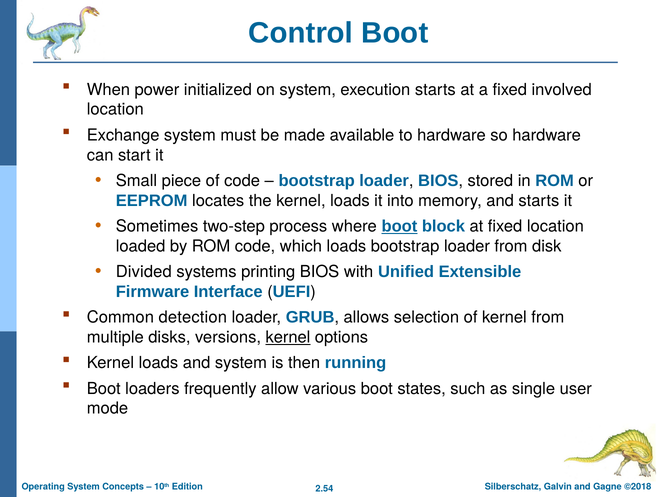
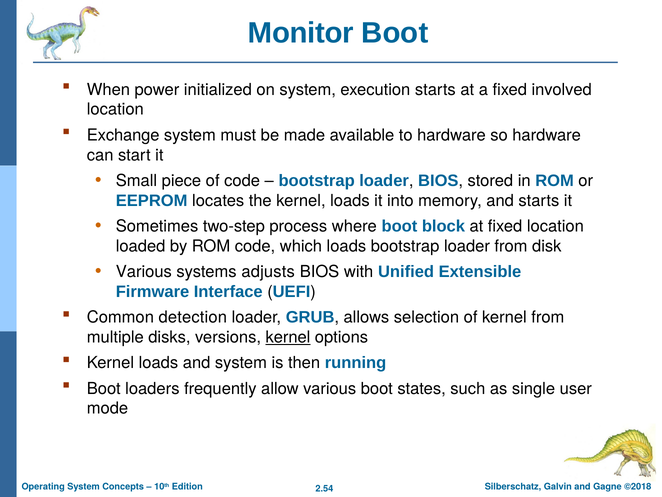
Control: Control -> Monitor
boot at (399, 226) underline: present -> none
Divided at (144, 272): Divided -> Various
printing: printing -> adjusts
